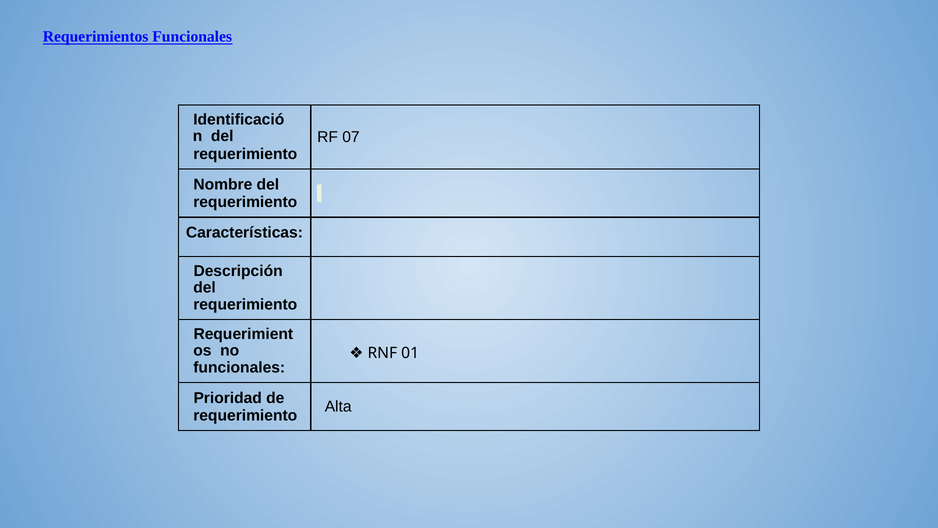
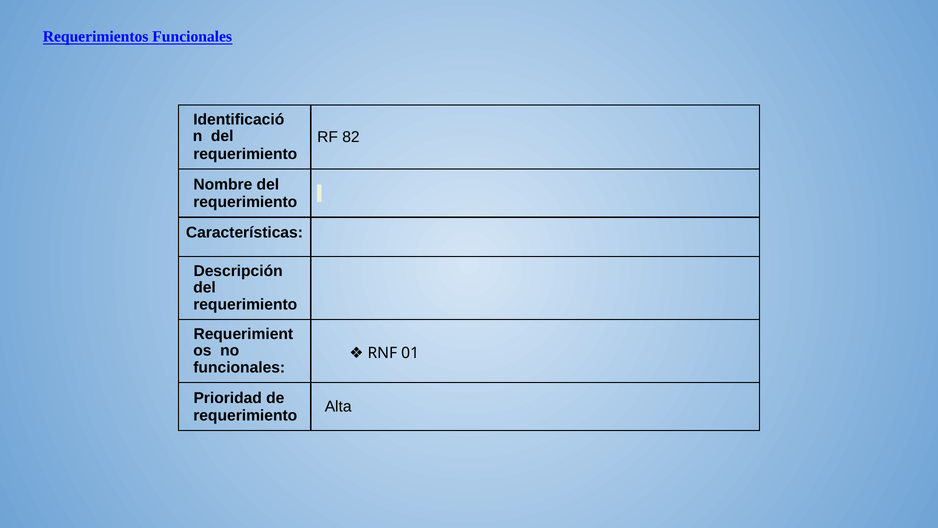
07: 07 -> 82
